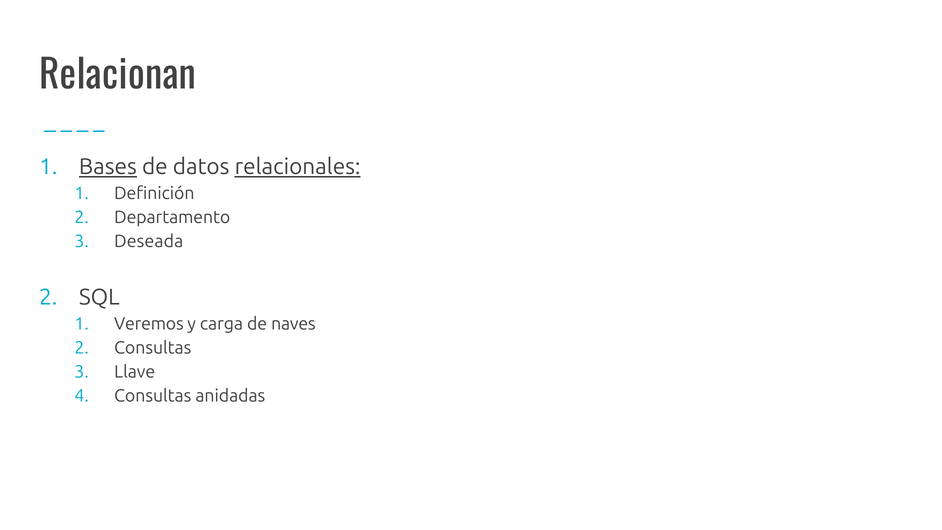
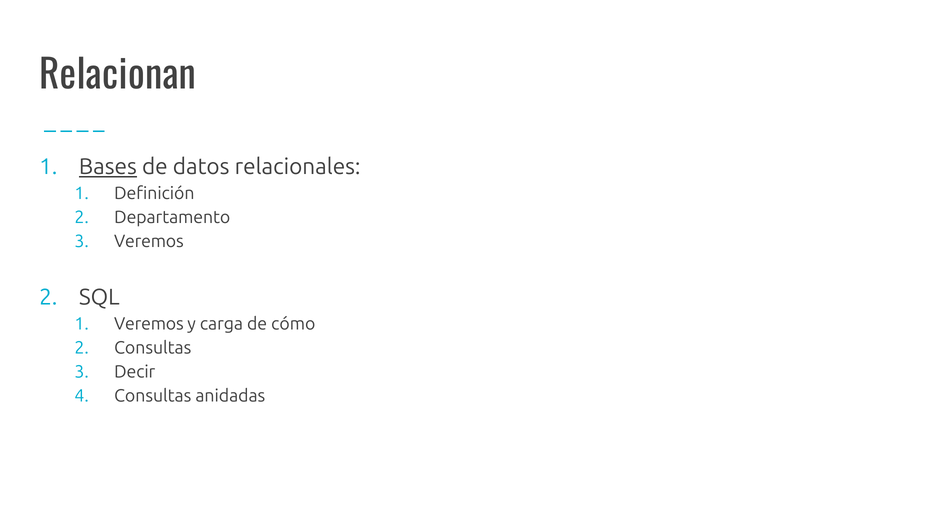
relacionales underline: present -> none
Deseada at (149, 242): Deseada -> Veremos
naves: naves -> cómo
Llave: Llave -> Decir
